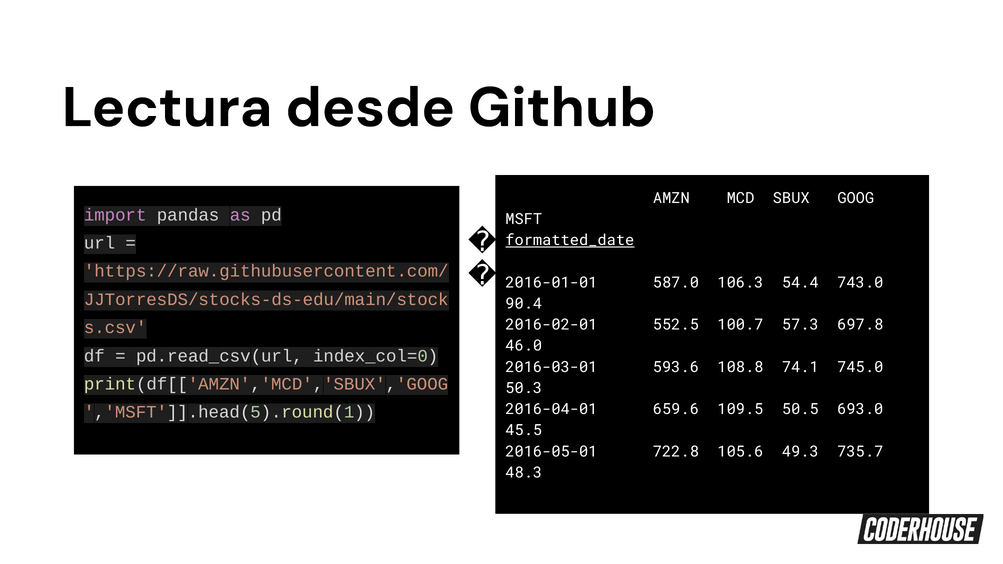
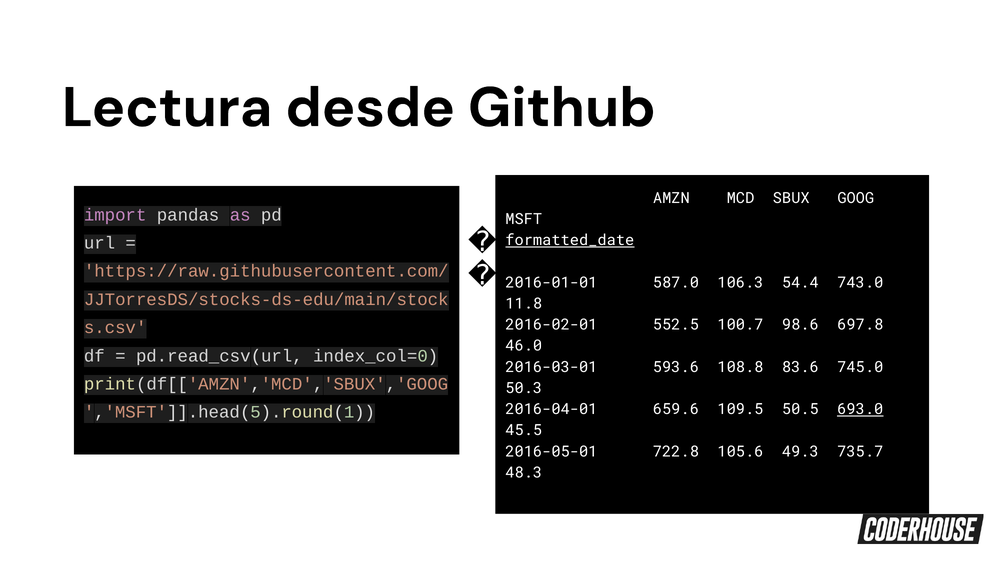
90.4: 90.4 -> 11.8
57.3: 57.3 -> 98.6
74.1: 74.1 -> 83.6
693.0 underline: none -> present
